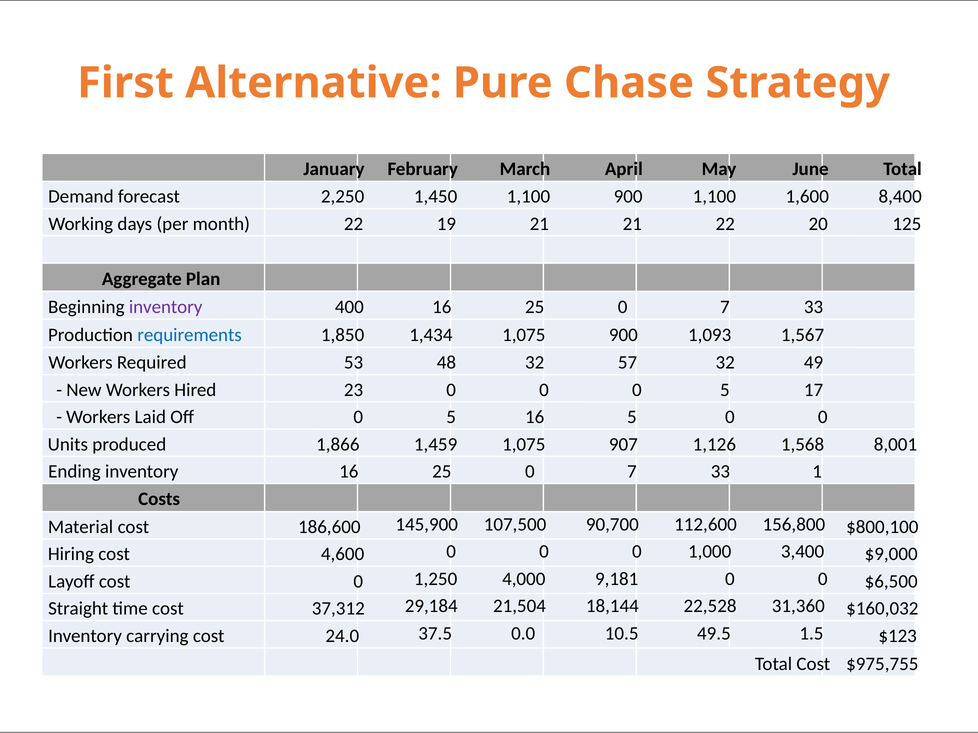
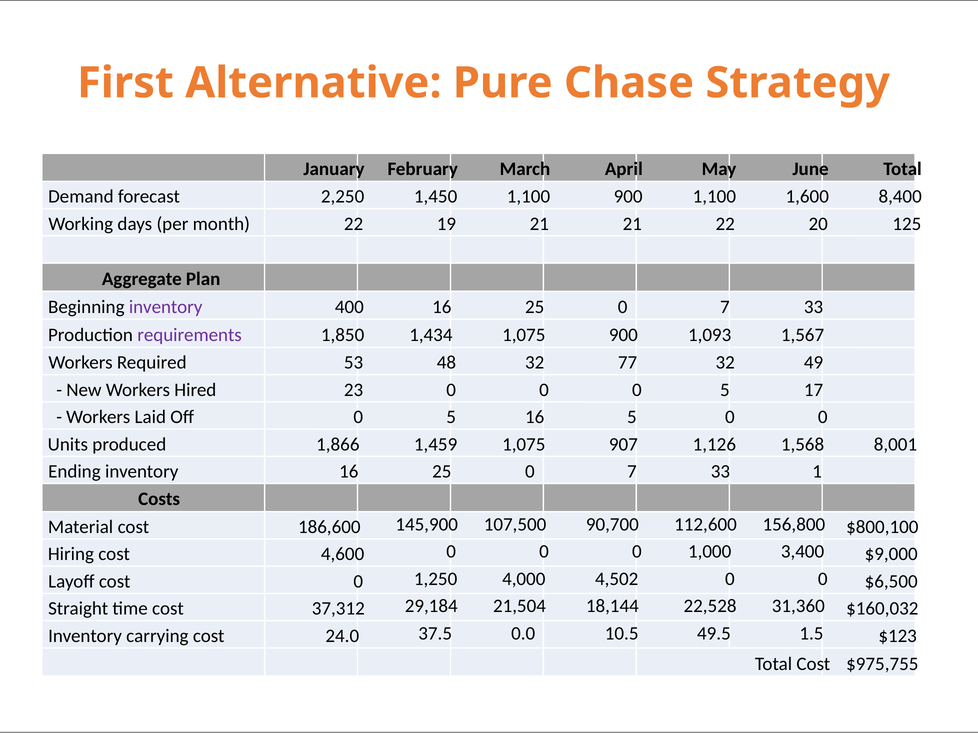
requirements colour: blue -> purple
57: 57 -> 77
9,181: 9,181 -> 4,502
